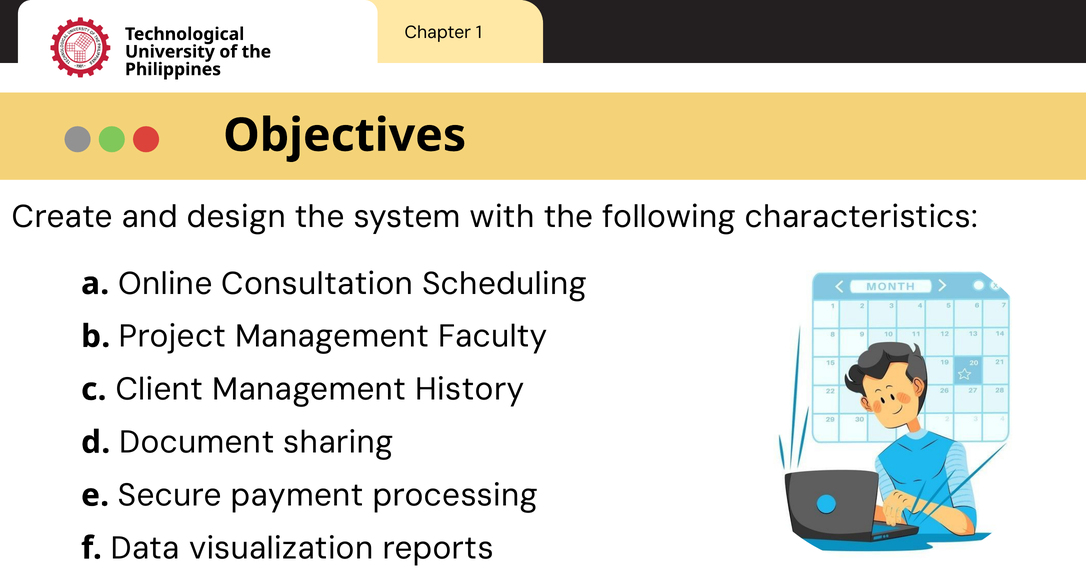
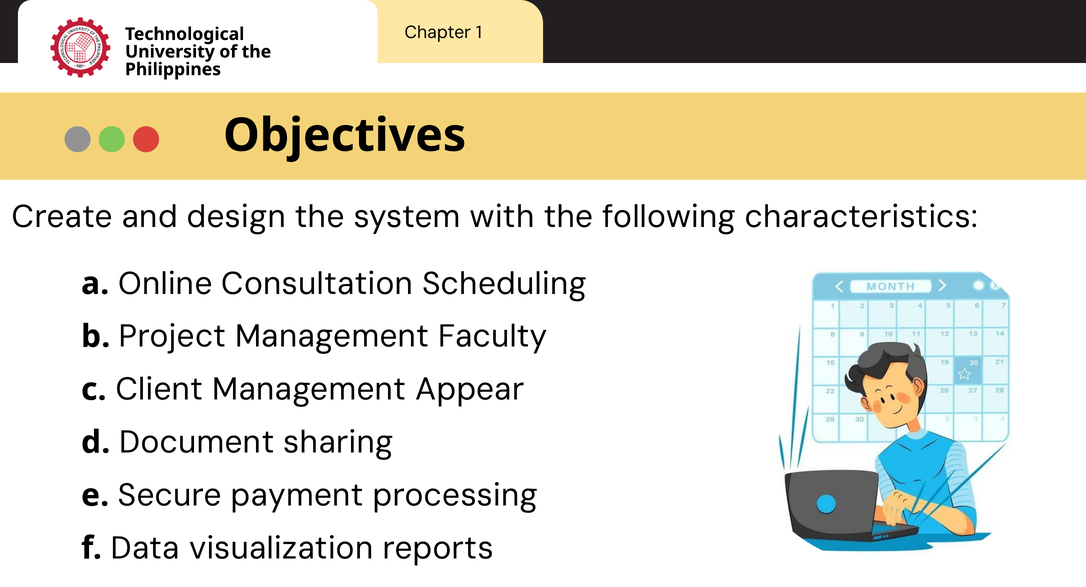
History: History -> Appear
